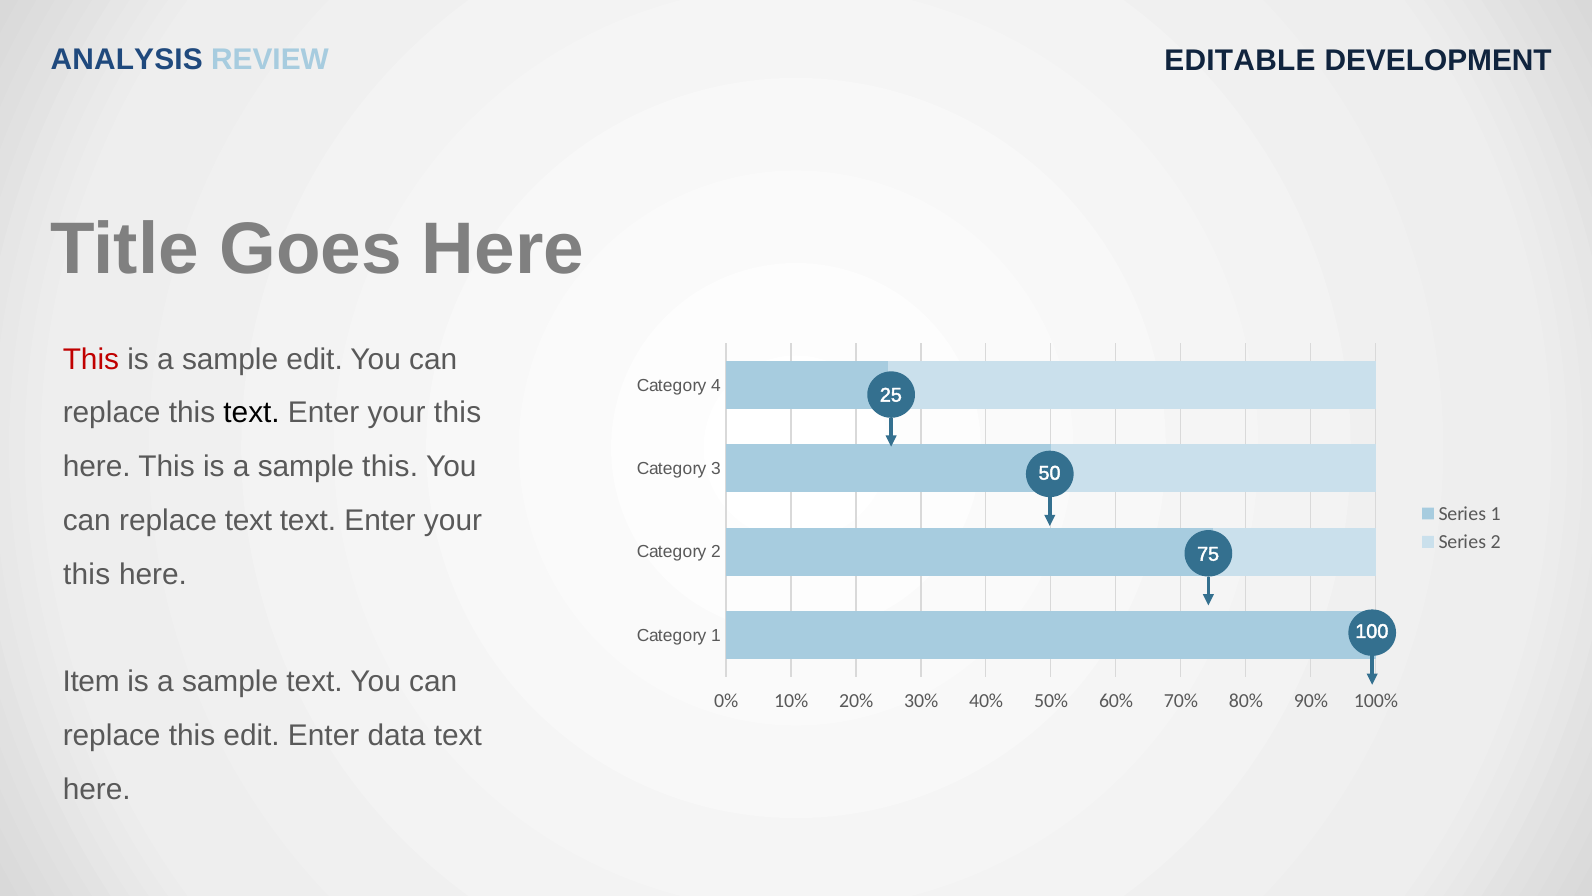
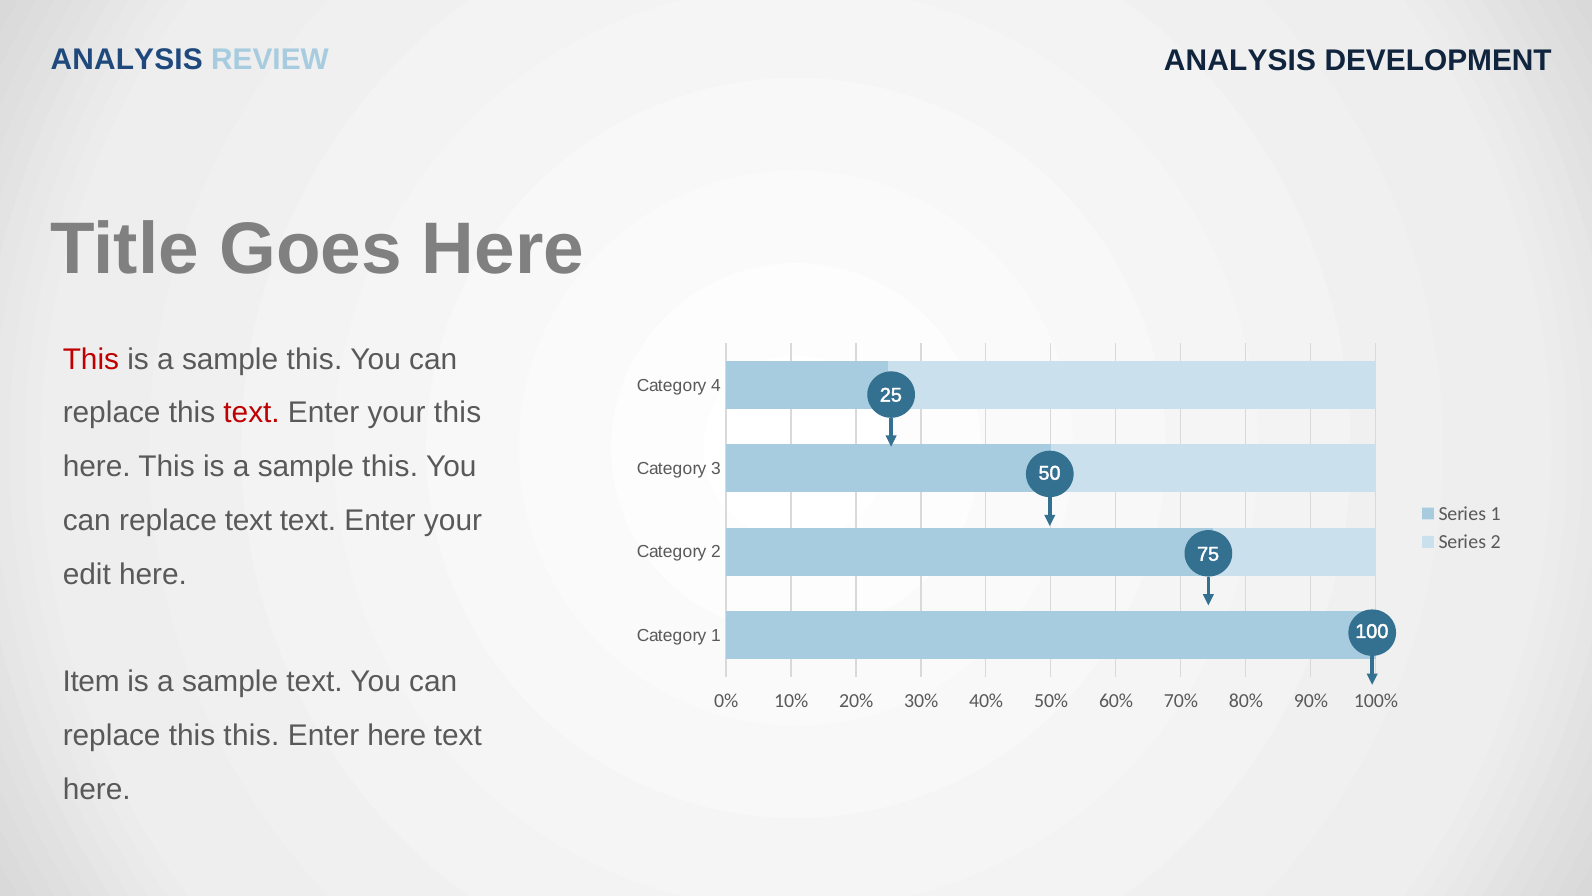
REVIEW EDITABLE: EDITABLE -> ANALYSIS
edit at (315, 359): edit -> this
text at (252, 413) colour: black -> red
this at (87, 574): this -> edit
this edit: edit -> this
Enter data: data -> here
